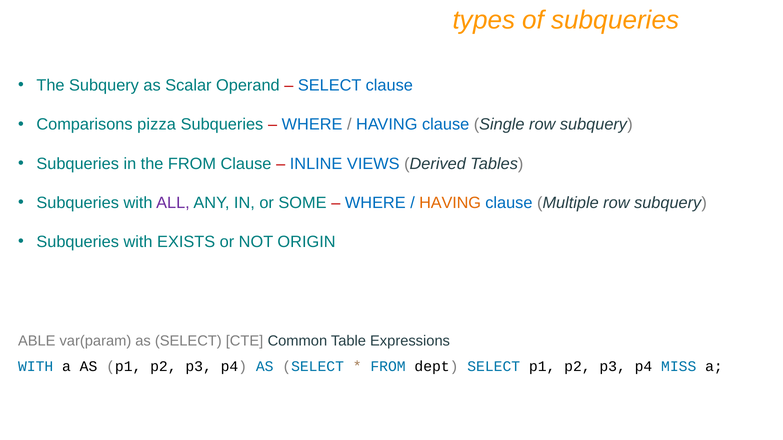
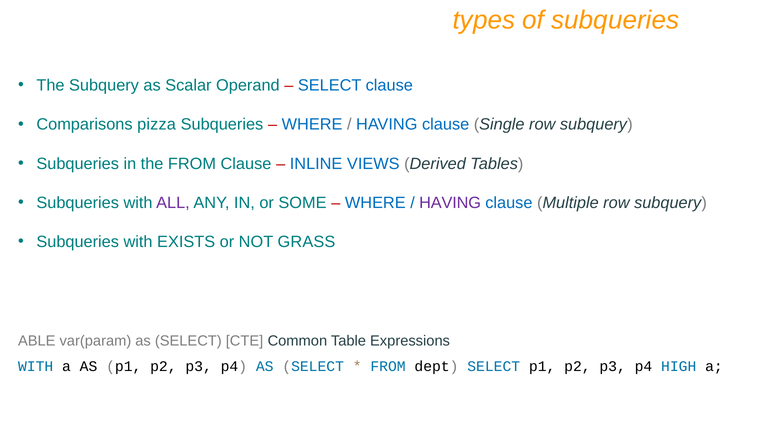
HAVING at (450, 203) colour: orange -> purple
ORIGIN: ORIGIN -> GRASS
MISS: MISS -> HIGH
